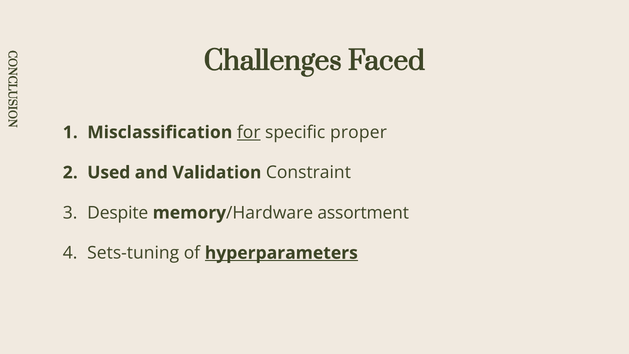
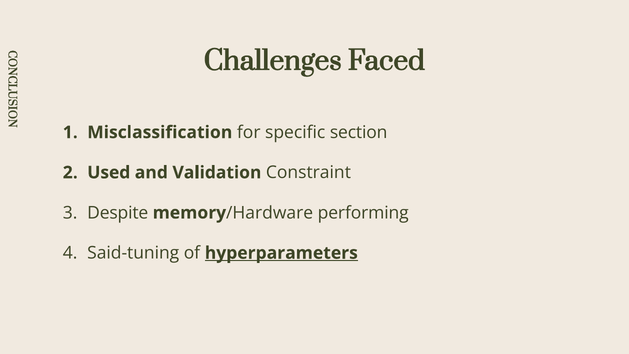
for underline: present -> none
proper: proper -> section
assortment: assortment -> performing
Sets-tuning: Sets-tuning -> Said-tuning
